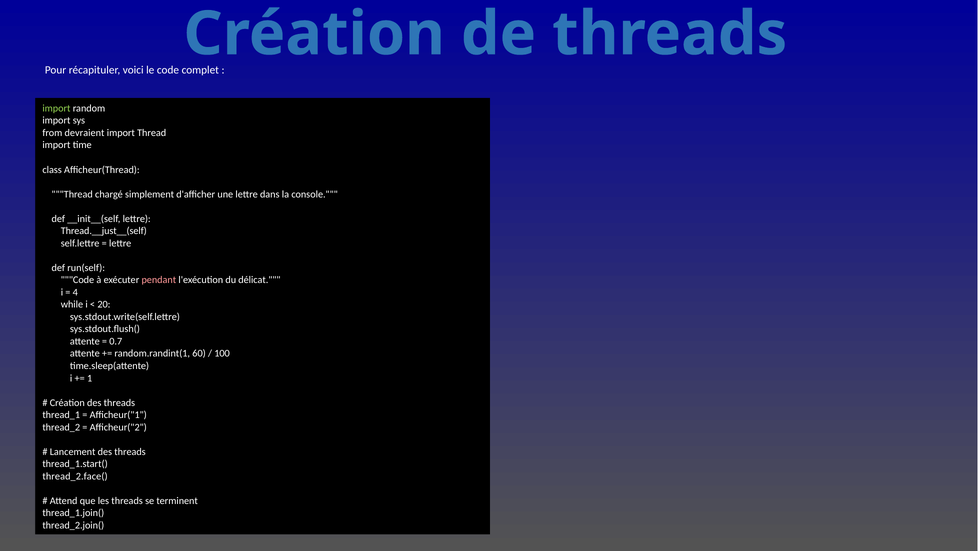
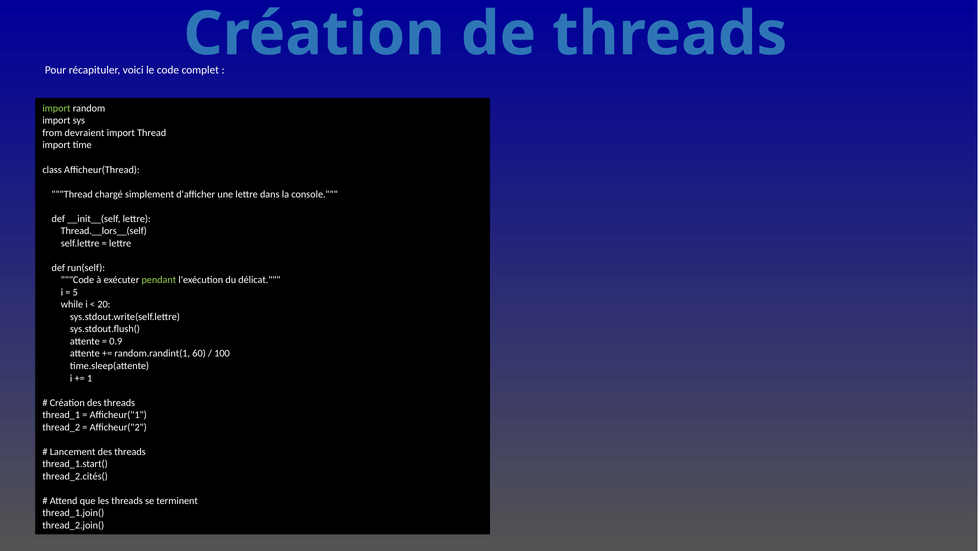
Thread.__just__(self: Thread.__just__(self -> Thread.__lors__(self
pendant colour: pink -> light green
4: 4 -> 5
0.7: 0.7 -> 0.9
thread_2.face(: thread_2.face( -> thread_2.cités(
